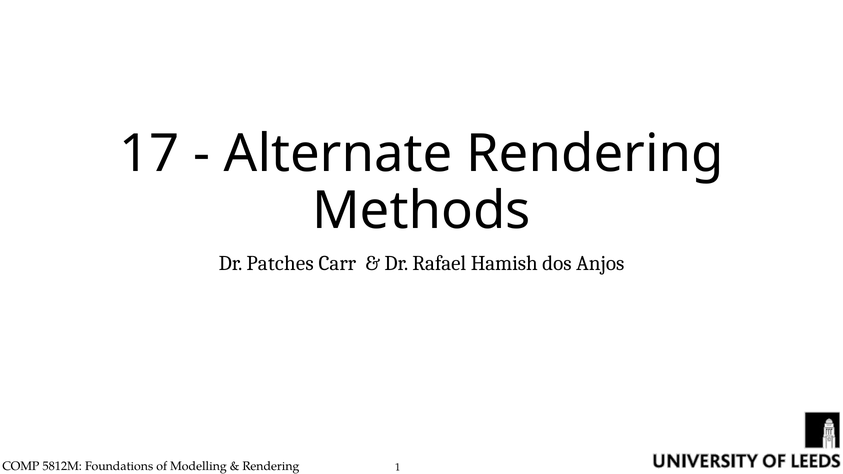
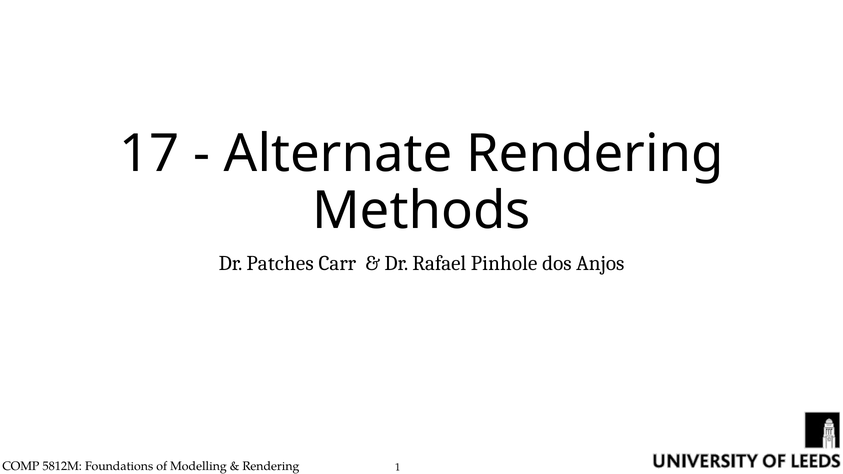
Hamish: Hamish -> Pinhole
